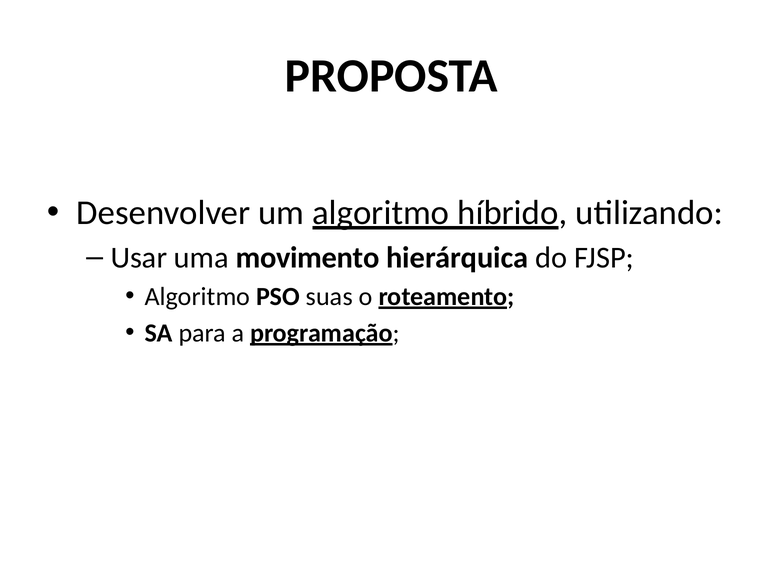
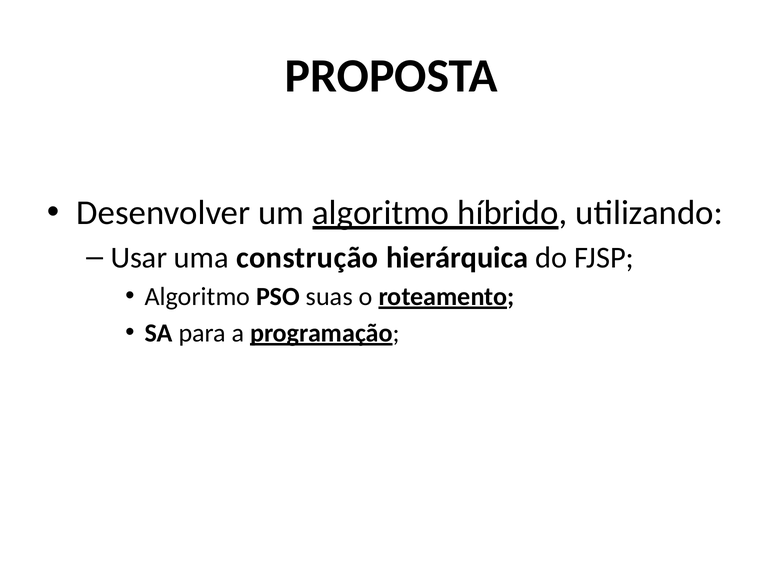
movimento: movimento -> construção
